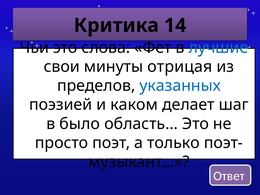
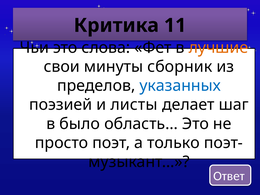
14: 14 -> 11
лучшие colour: blue -> orange
отрицая: отрицая -> сборник
каком: каком -> листы
